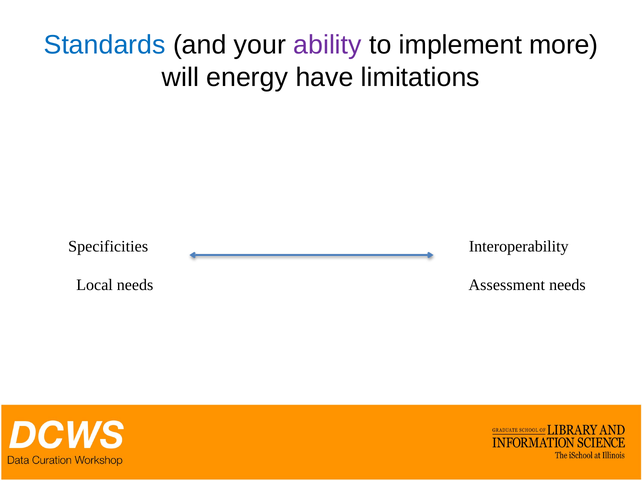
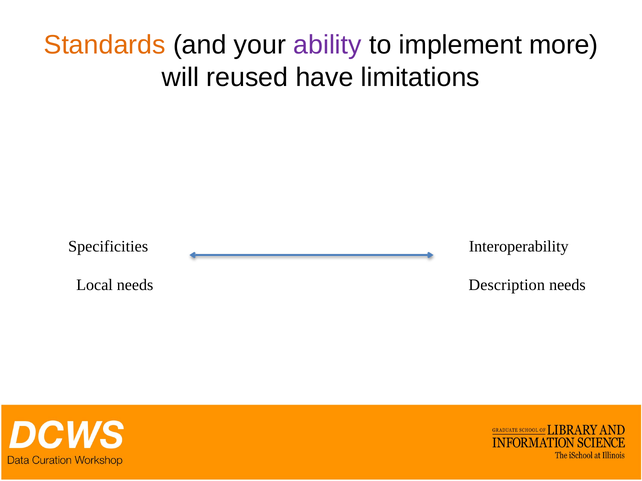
Standards colour: blue -> orange
energy: energy -> reused
Assessment: Assessment -> Description
